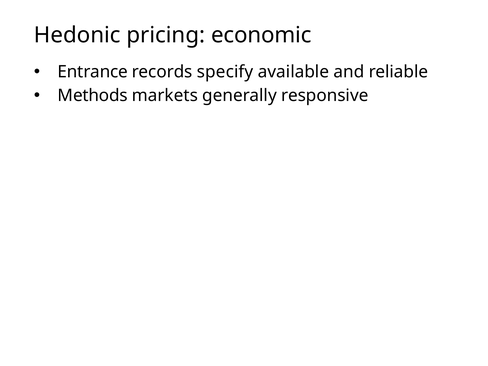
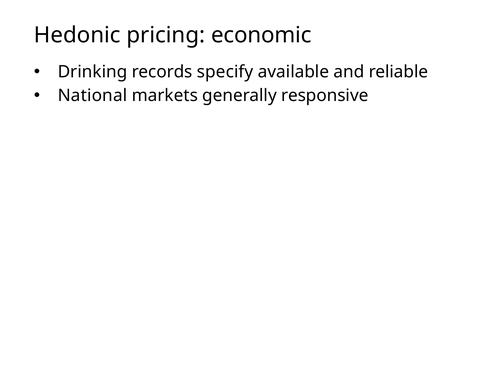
Entrance: Entrance -> Drinking
Methods: Methods -> National
